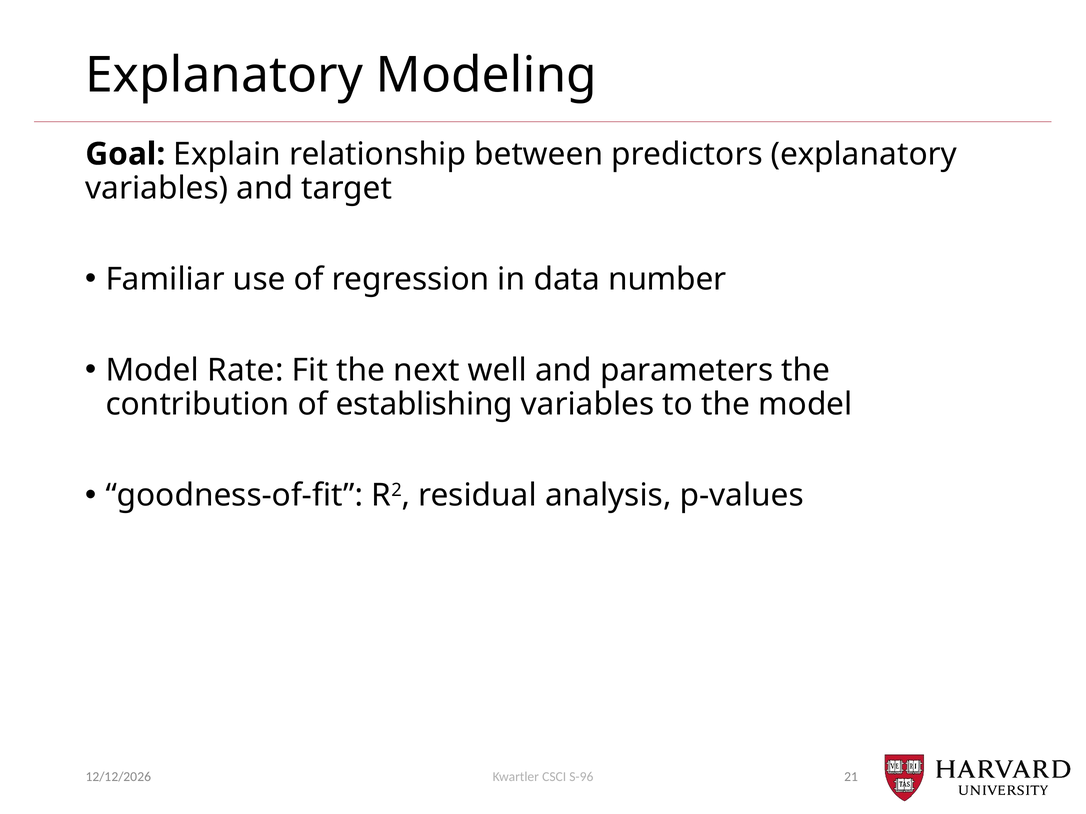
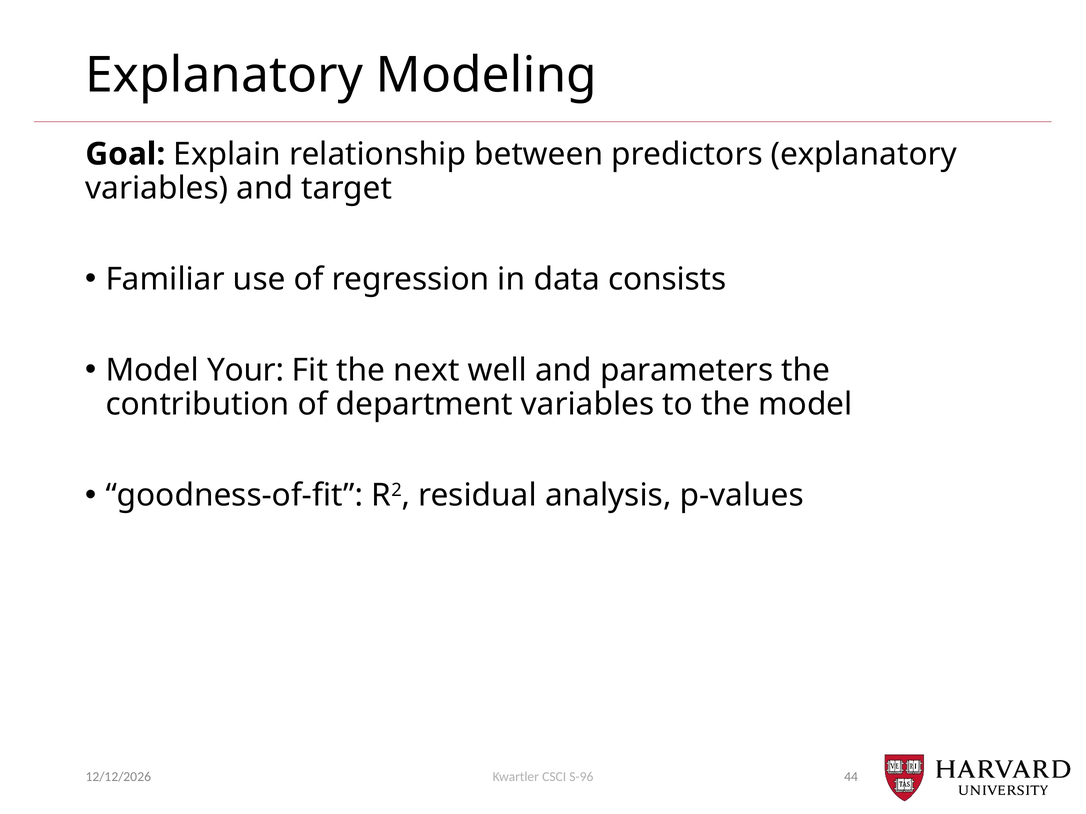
number: number -> consists
Rate: Rate -> Your
establishing: establishing -> department
21: 21 -> 44
